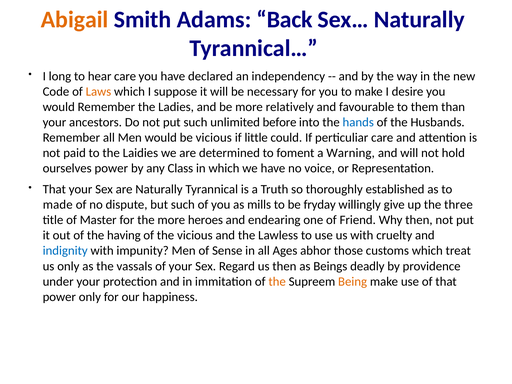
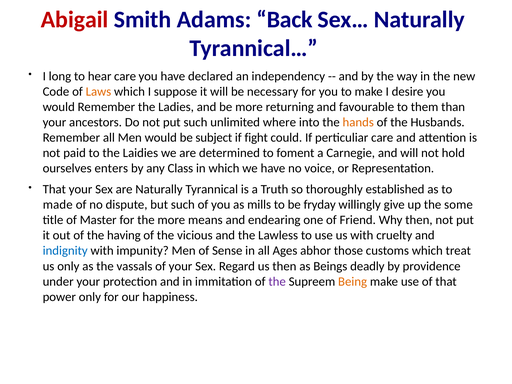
Abigail colour: orange -> red
relatively: relatively -> returning
before: before -> where
hands colour: blue -> orange
be vicious: vicious -> subject
little: little -> fight
Warning: Warning -> Carnegie
ourselves power: power -> enters
three: three -> some
heroes: heroes -> means
the at (277, 281) colour: orange -> purple
